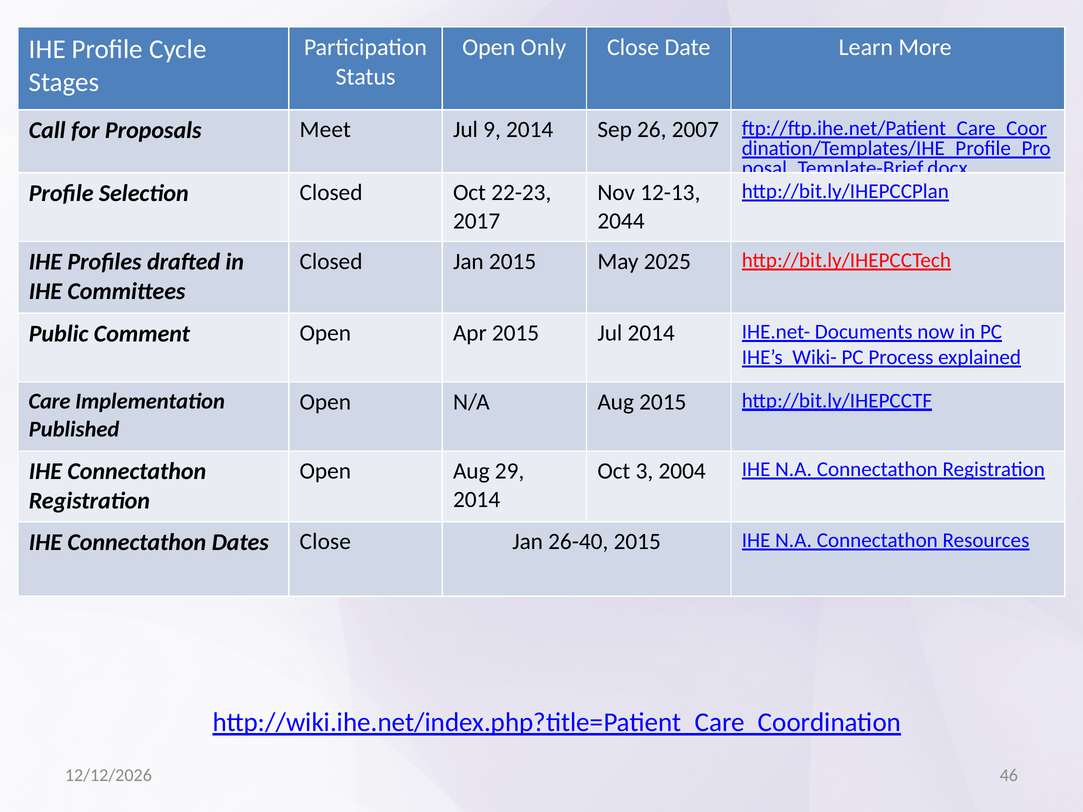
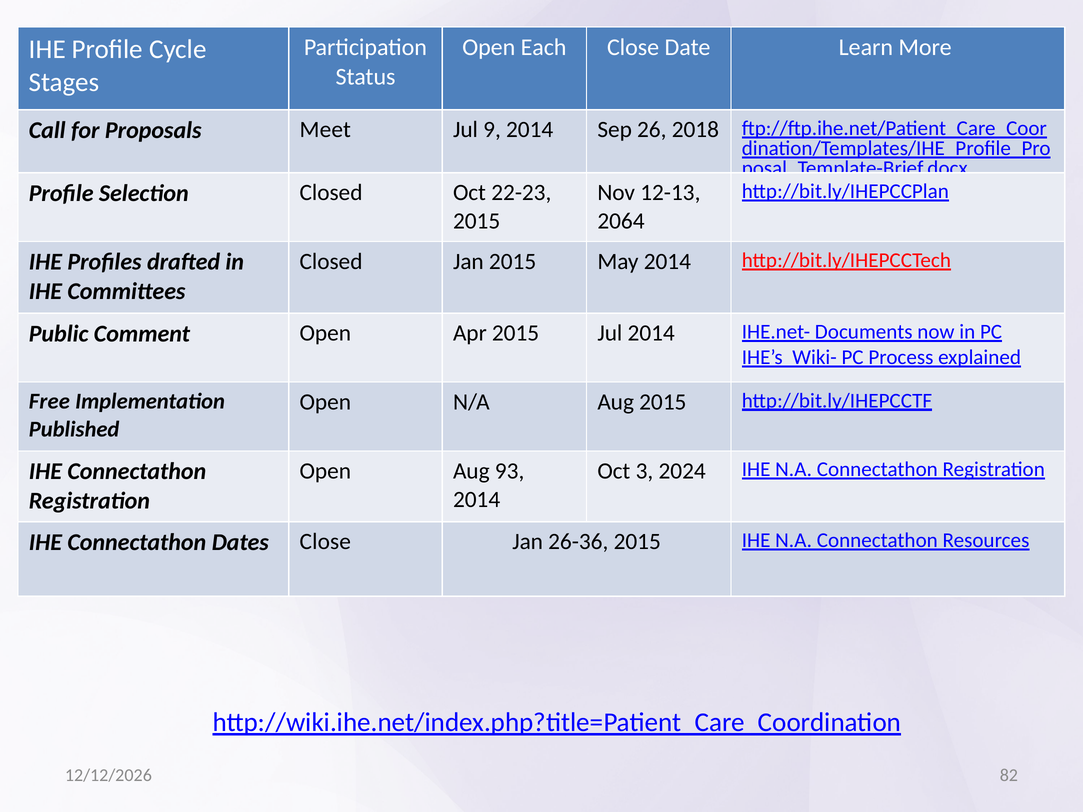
Only: Only -> Each
2007: 2007 -> 2018
2017 at (477, 221): 2017 -> 2015
2044: 2044 -> 2064
May 2025: 2025 -> 2014
Care: Care -> Free
29: 29 -> 93
2004: 2004 -> 2024
26-40: 26-40 -> 26-36
46: 46 -> 82
